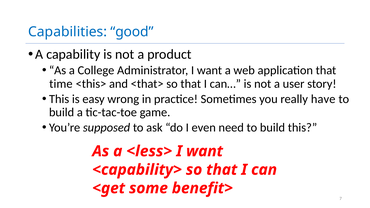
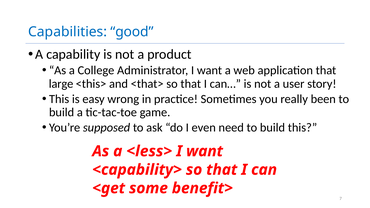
time: time -> large
have: have -> been
